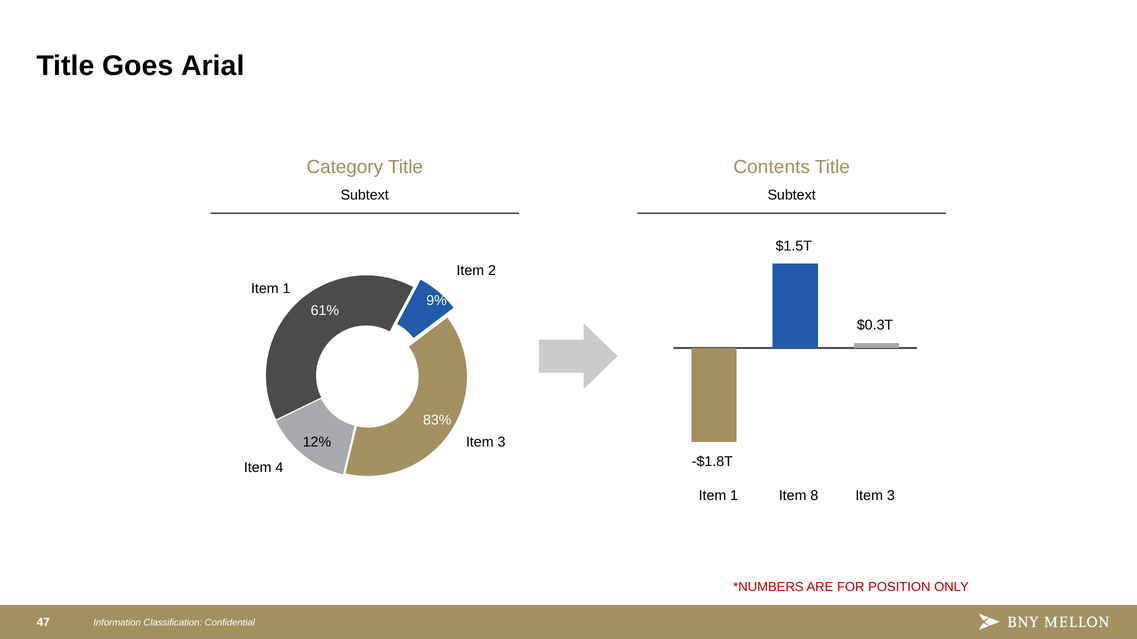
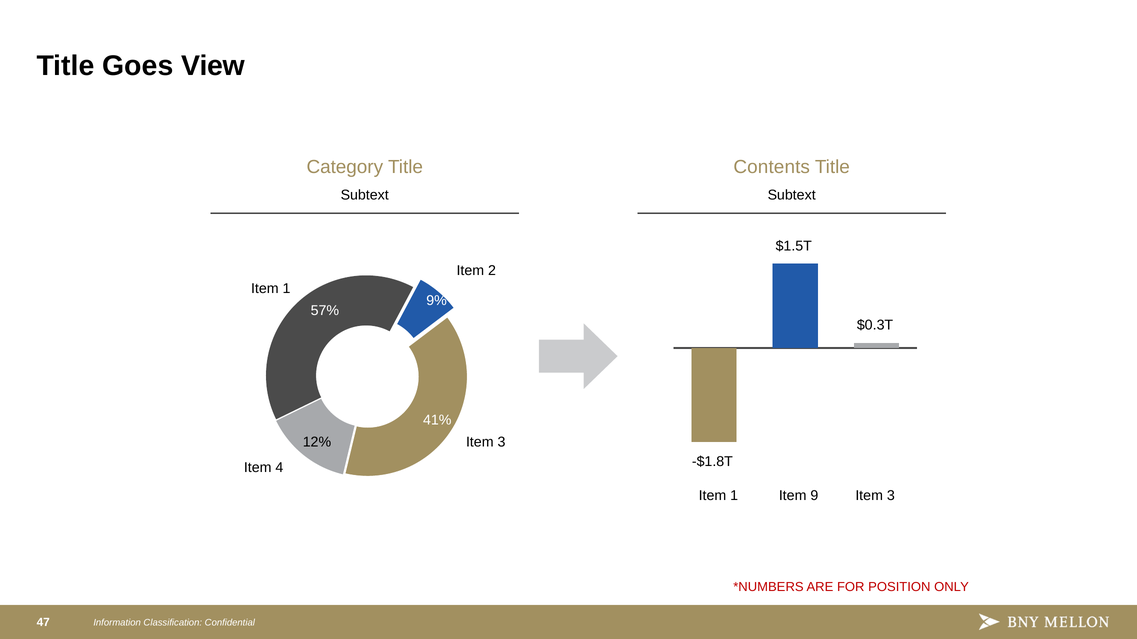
Arial: Arial -> View
61%: 61% -> 57%
83%: 83% -> 41%
8: 8 -> 9
